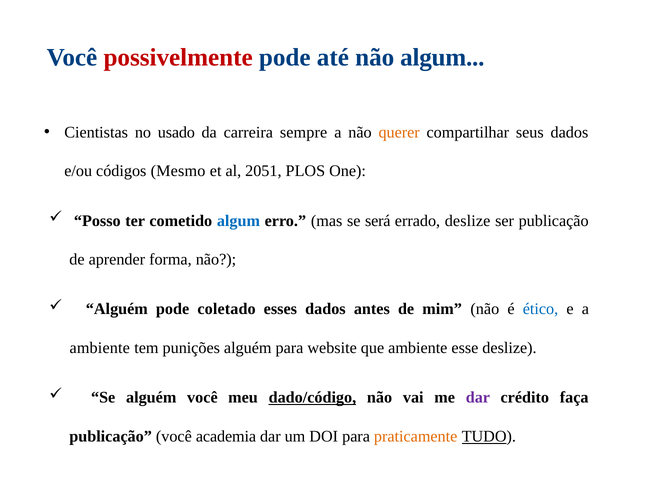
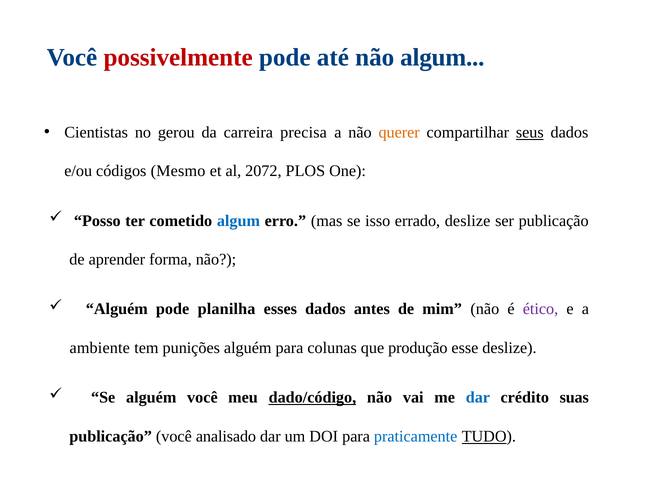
usado: usado -> gerou
sempre: sempre -> precisa
seus underline: none -> present
2051: 2051 -> 2072
será: será -> isso
coletado: coletado -> planilha
ético colour: blue -> purple
website: website -> colunas
que ambiente: ambiente -> produção
dar at (478, 398) colour: purple -> blue
faça: faça -> suas
academia: academia -> analisado
praticamente colour: orange -> blue
